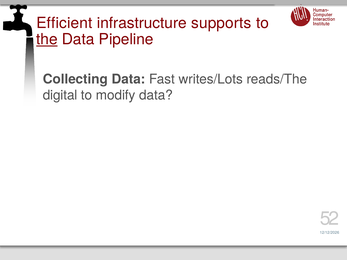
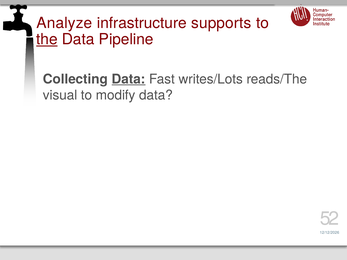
Efficient: Efficient -> Analyze
Data at (129, 79) underline: none -> present
digital: digital -> visual
